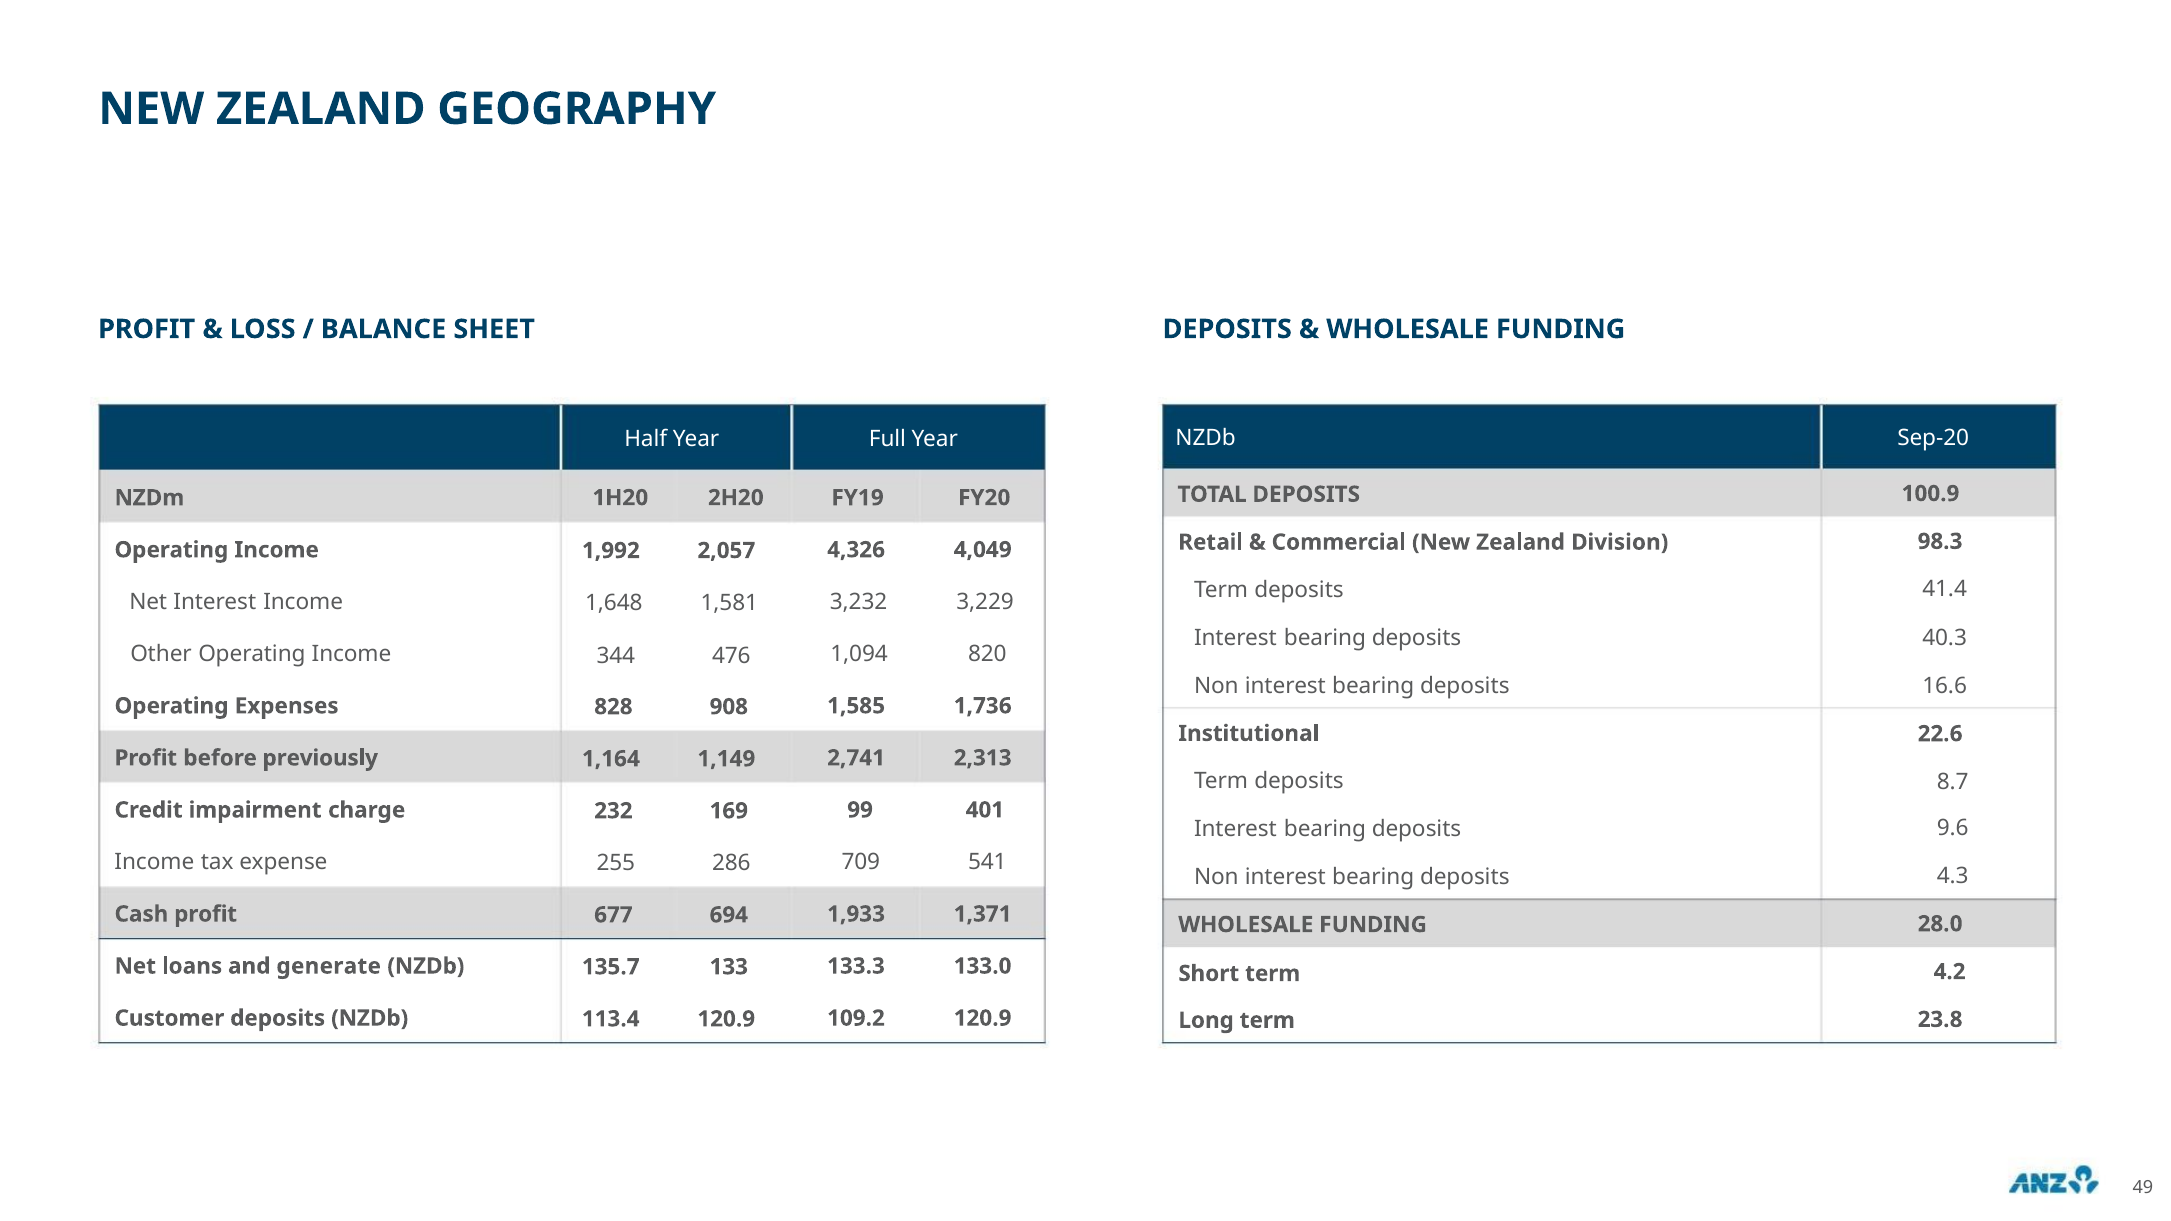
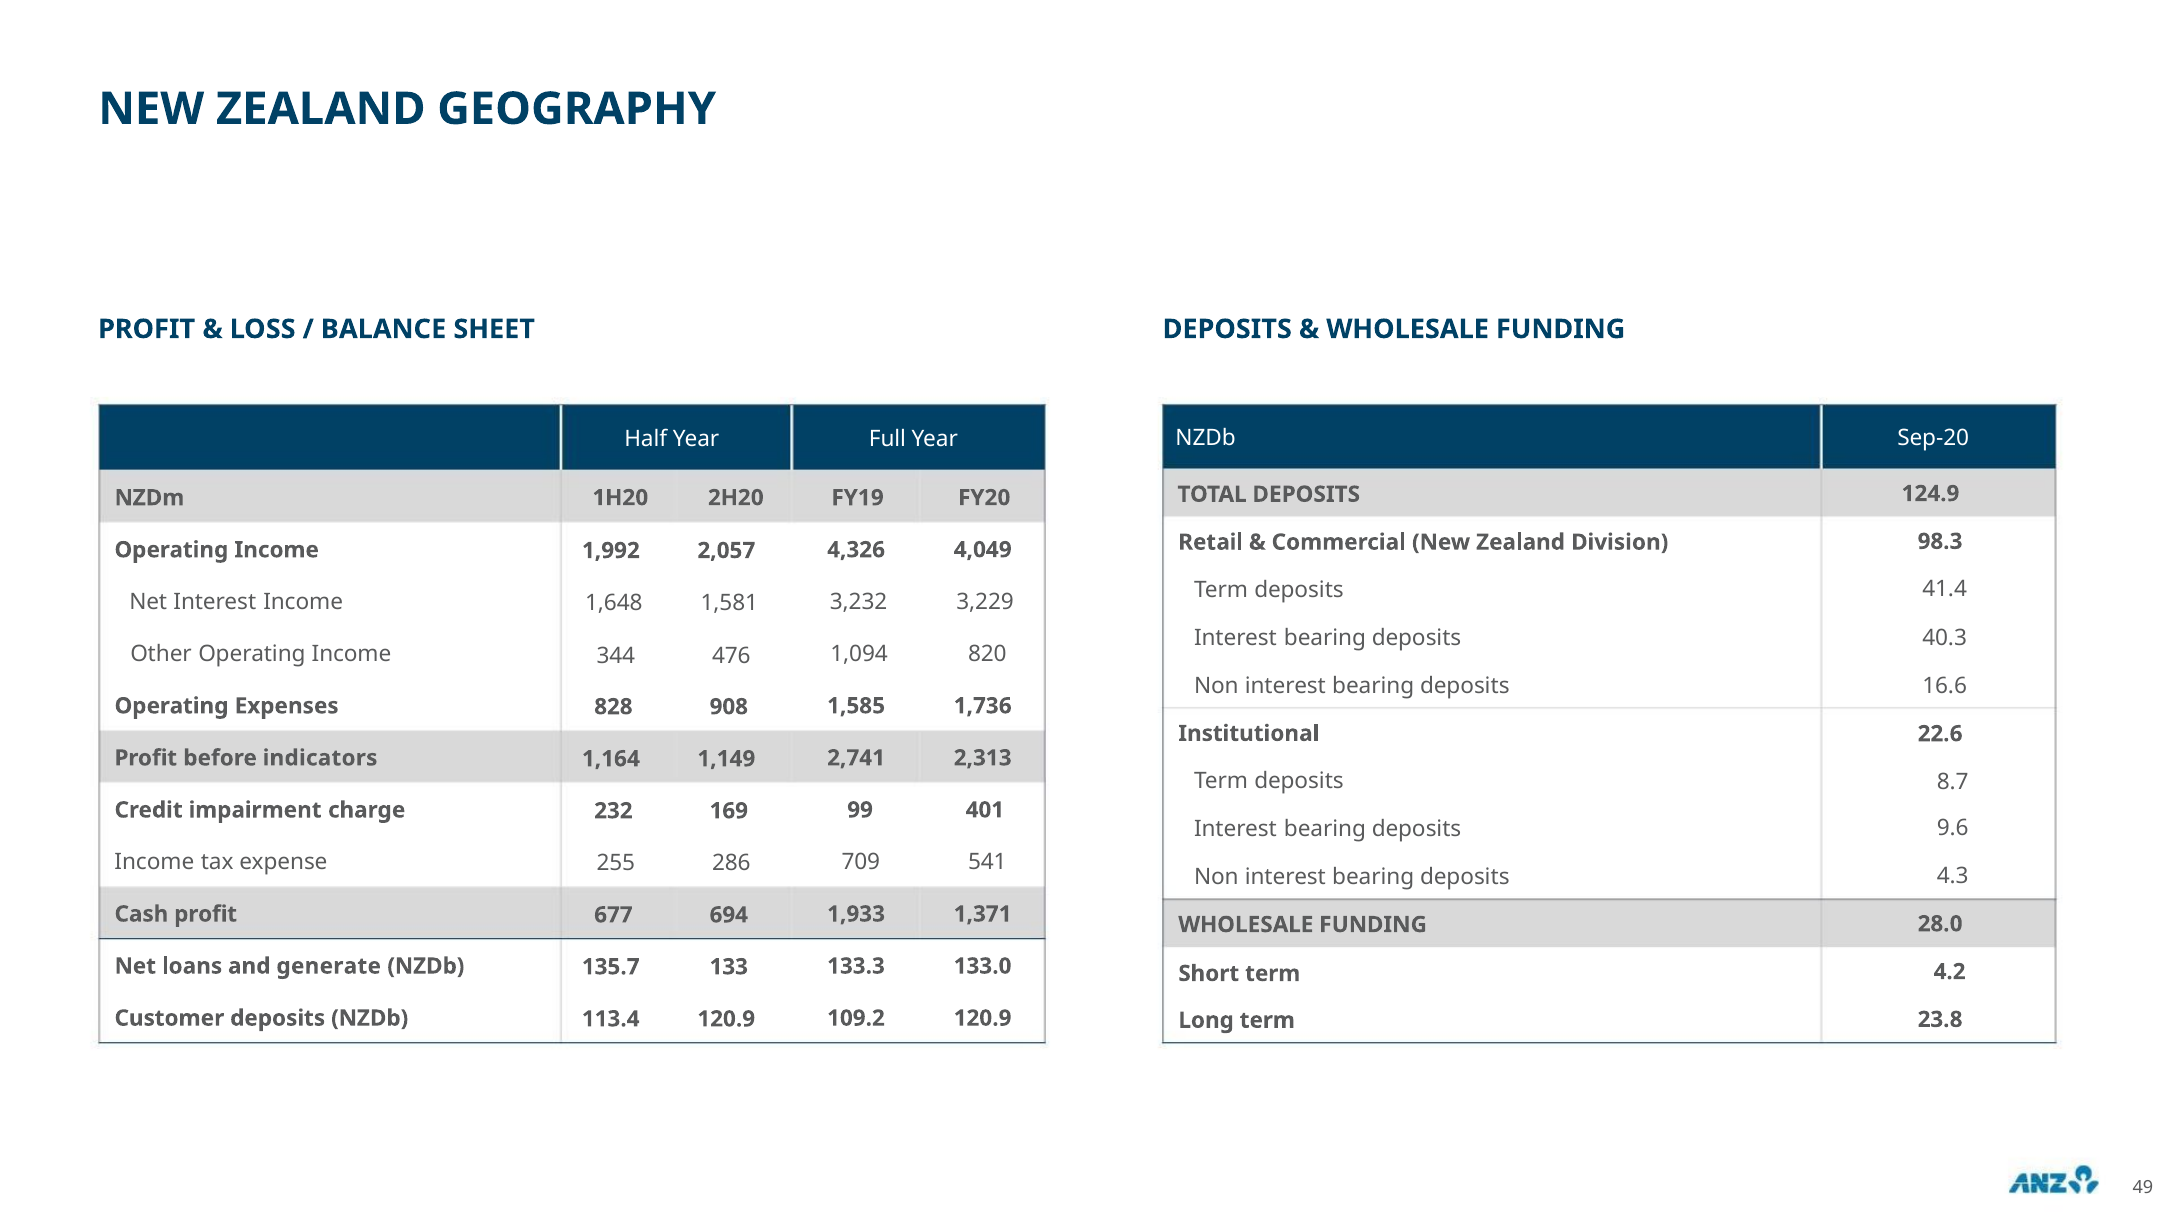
100.9: 100.9 -> 124.9
previously: previously -> indicators
